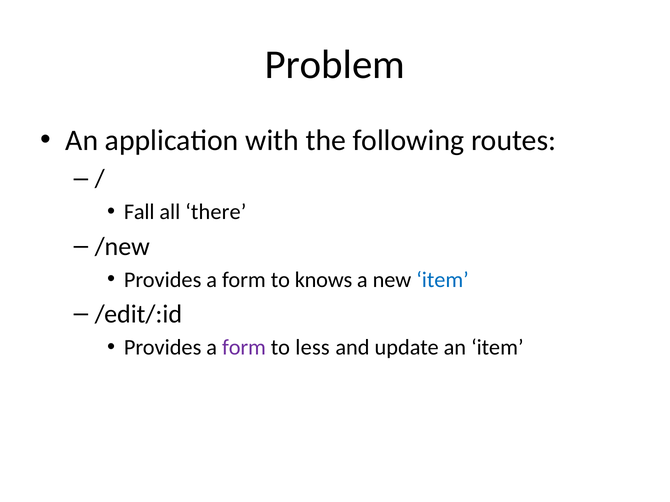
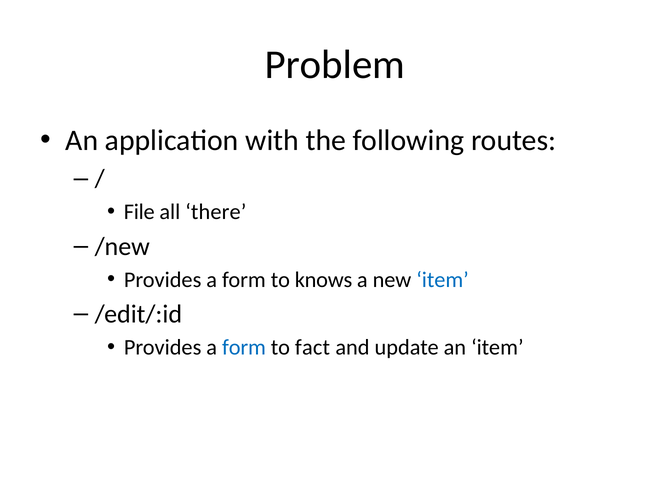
Fall: Fall -> File
form at (244, 348) colour: purple -> blue
less: less -> fact
